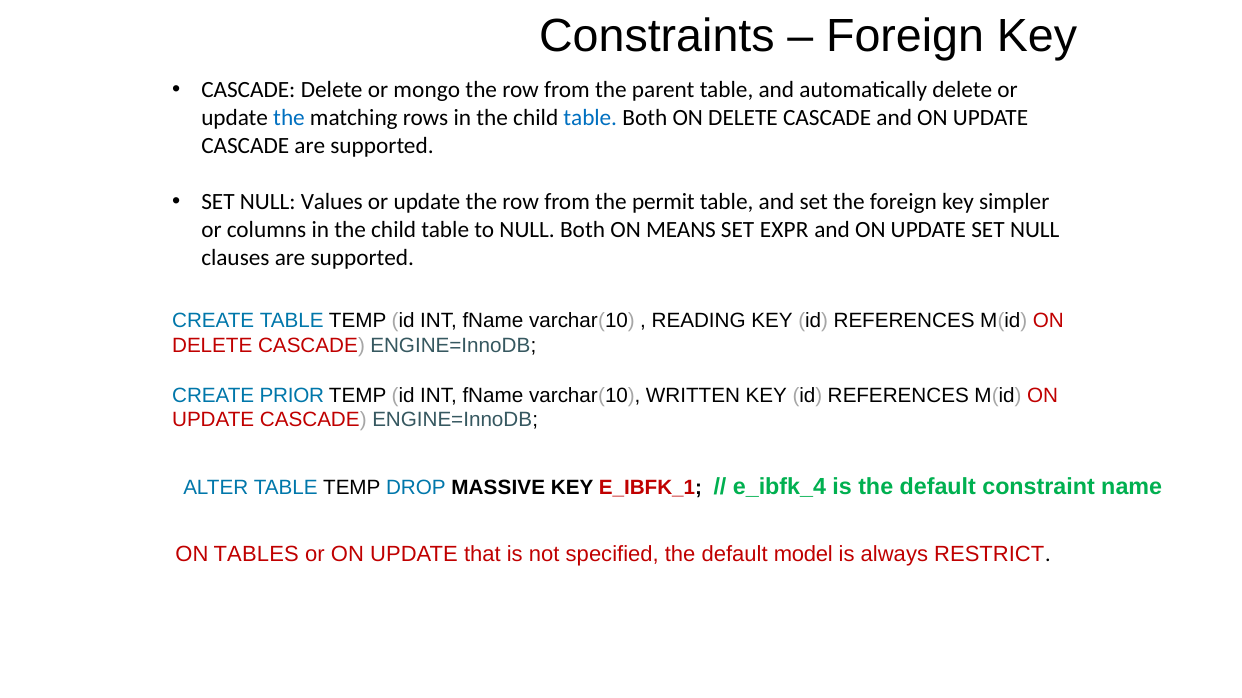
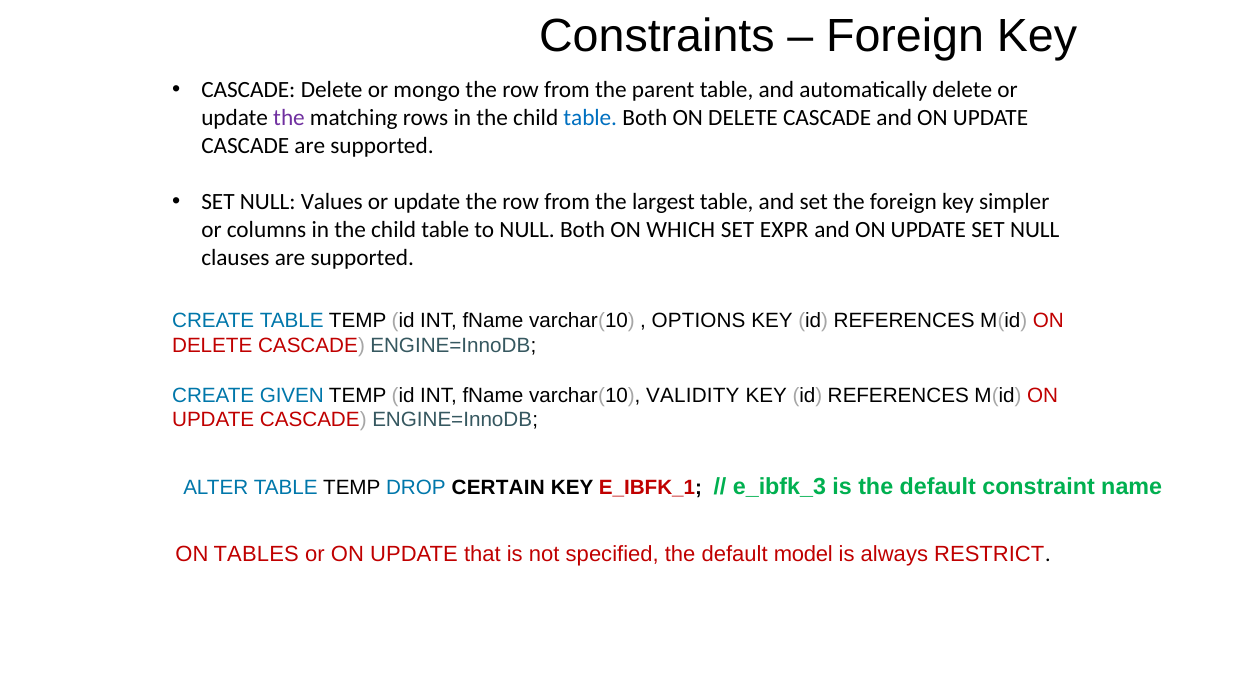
the at (289, 118) colour: blue -> purple
permit: permit -> largest
MEANS: MEANS -> WHICH
READING: READING -> OPTIONS
PRIOR: PRIOR -> GIVEN
WRITTEN: WRITTEN -> VALIDITY
MASSIVE: MASSIVE -> CERTAIN
e_ibfk_4: e_ibfk_4 -> e_ibfk_3
